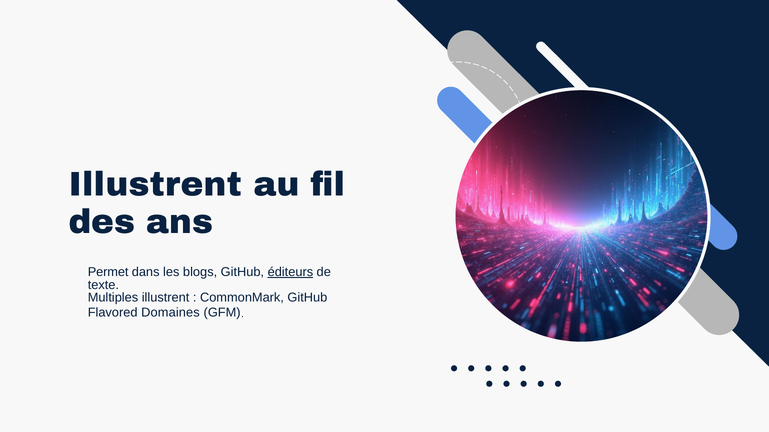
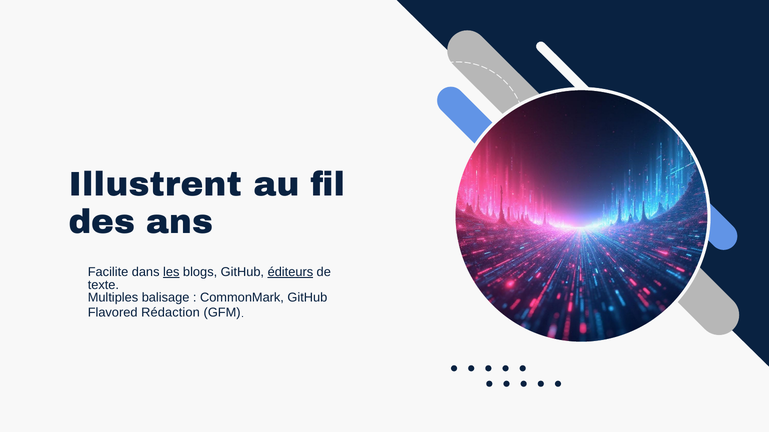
Permet: Permet -> Facilite
les underline: none -> present
Multiples illustrent: illustrent -> balisage
Domaines: Domaines -> Rédaction
